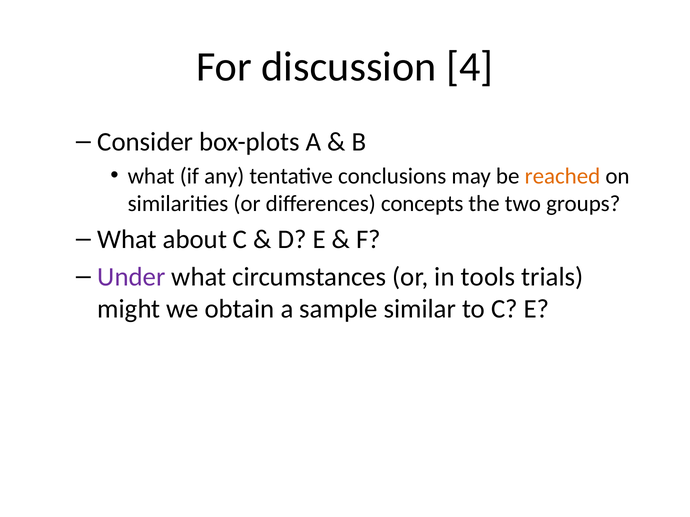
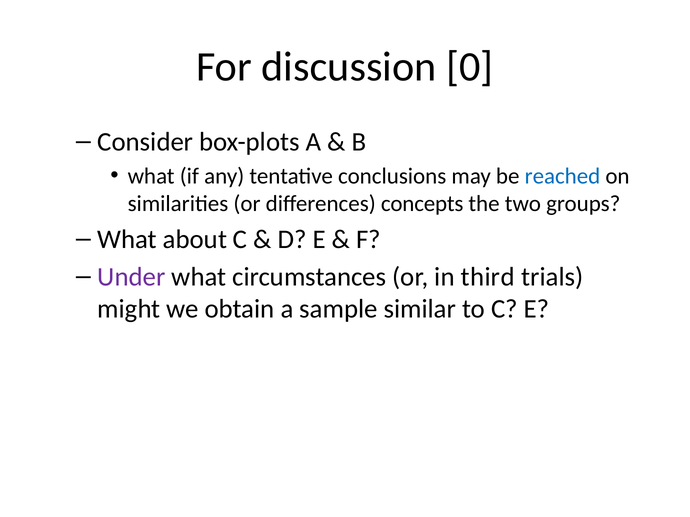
4: 4 -> 0
reached colour: orange -> blue
tools: tools -> third
